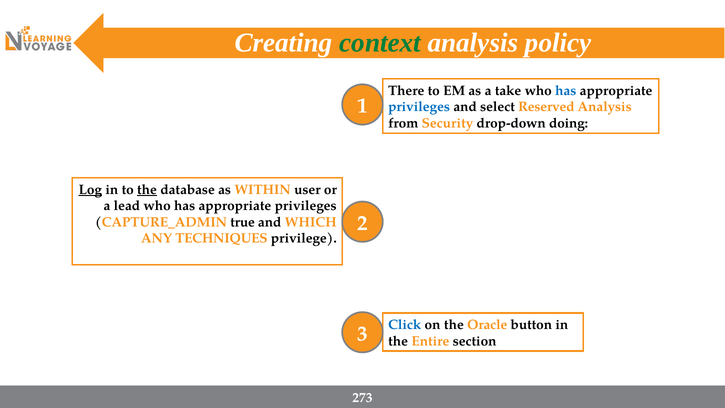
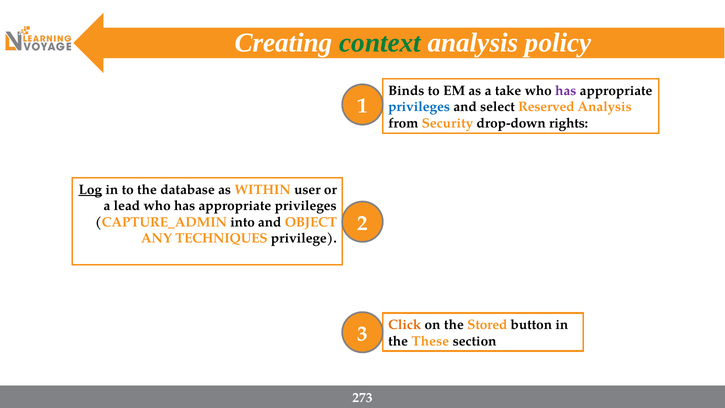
There: There -> Binds
has at (566, 91) colour: blue -> purple
doing: doing -> rights
the at (147, 189) underline: present -> none
true: true -> into
WHICH: WHICH -> OBJECT
Click colour: blue -> orange
Oracle: Oracle -> Stored
Entire: Entire -> These
